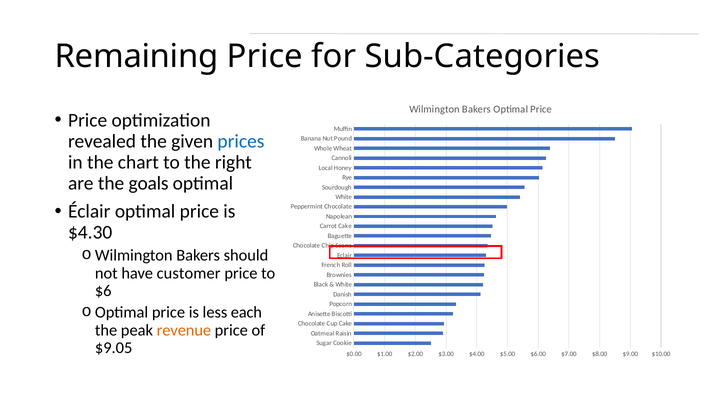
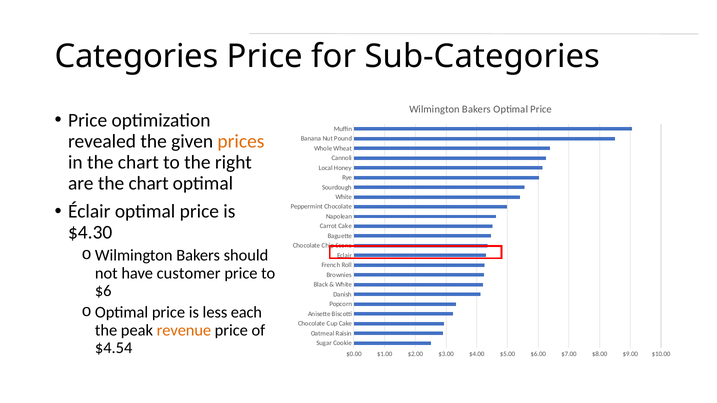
Remaining: Remaining -> Categories
prices colour: blue -> orange
are the goals: goals -> chart
$9.05: $9.05 -> $4.54
